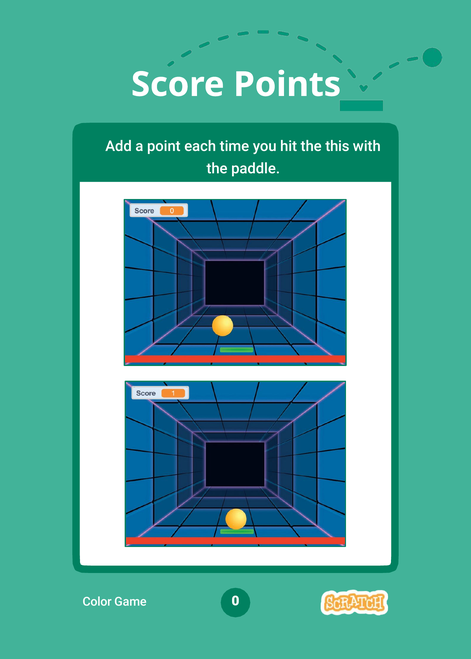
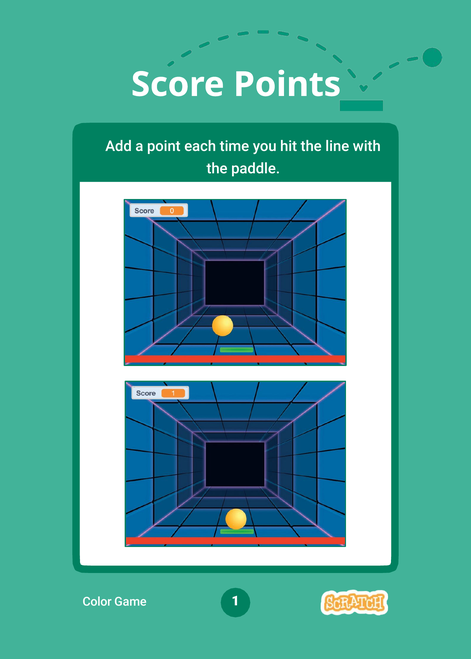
this: this -> line
0: 0 -> 1
